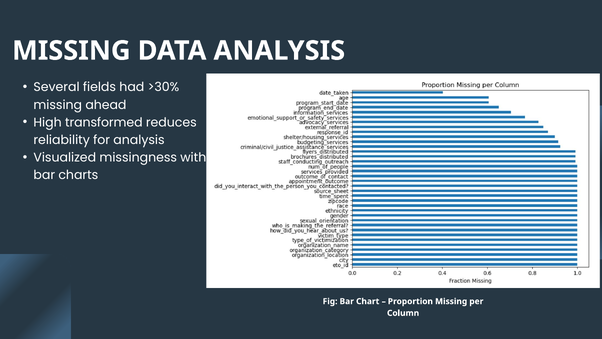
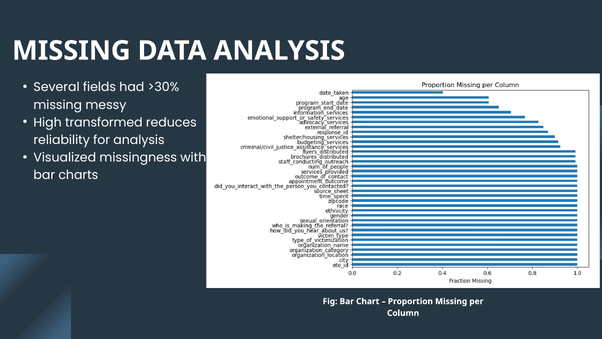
ahead: ahead -> messy
